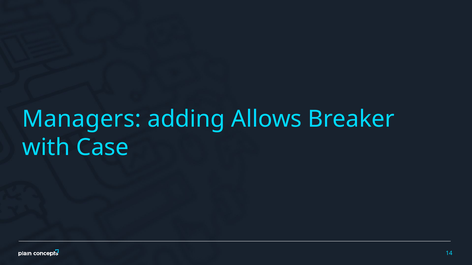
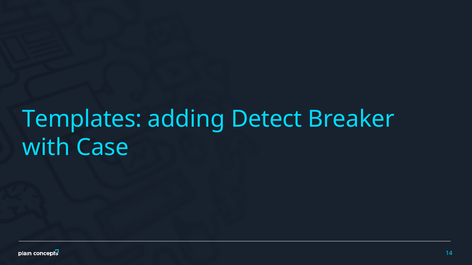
Managers: Managers -> Templates
Allows: Allows -> Detect
